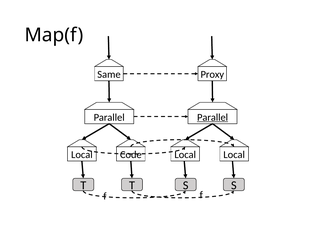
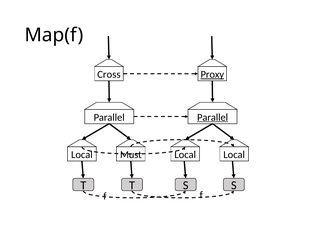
Same: Same -> Cross
Proxy underline: none -> present
Code: Code -> Must
